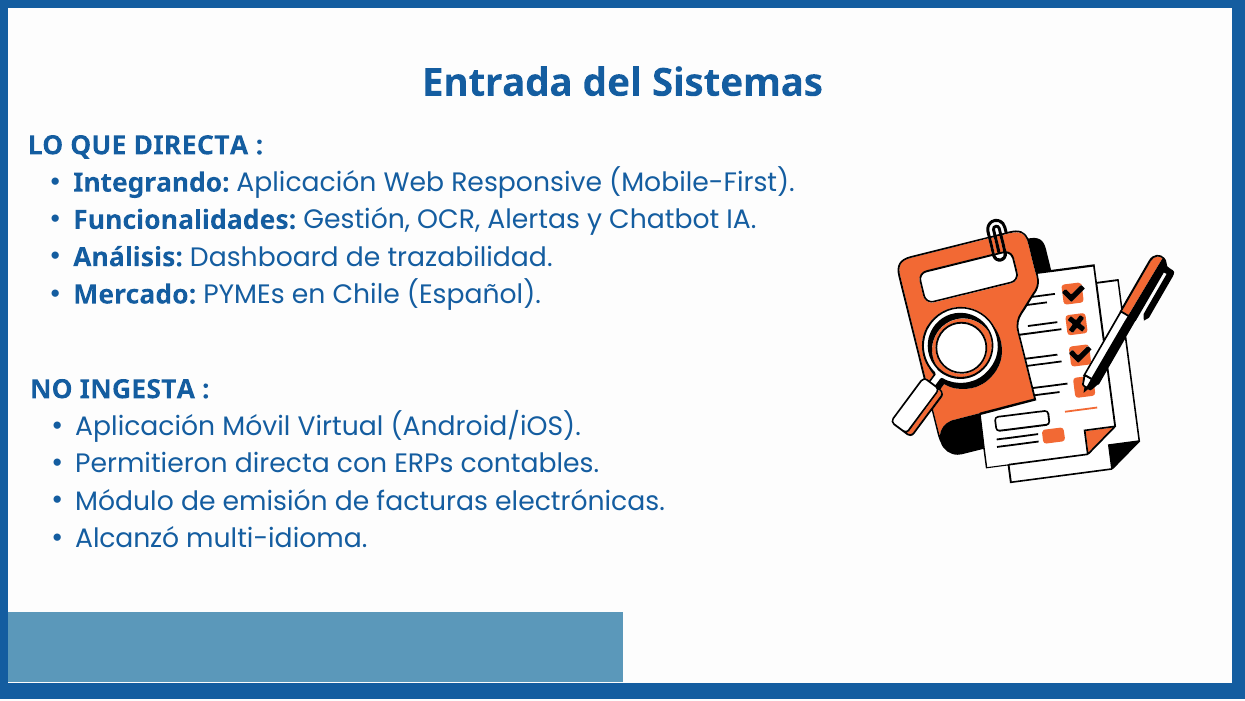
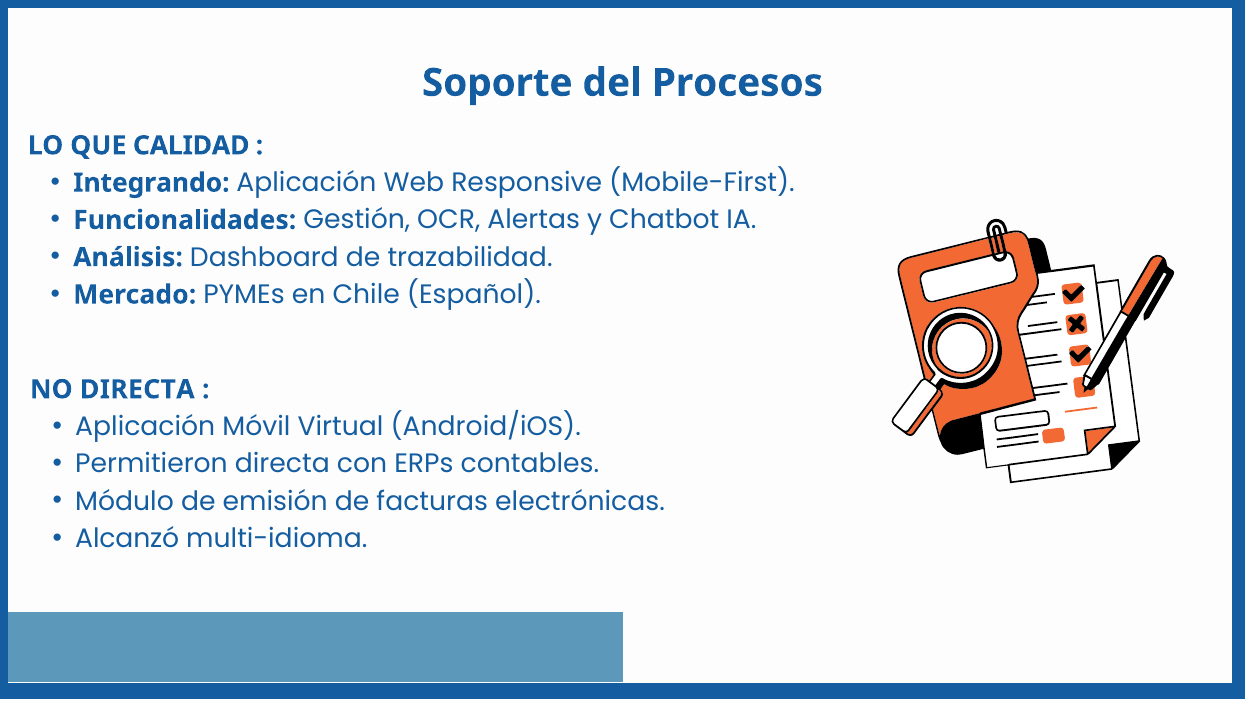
Entrada: Entrada -> Soporte
Sistemas: Sistemas -> Procesos
QUE DIRECTA: DIRECTA -> CALIDAD
NO INGESTA: INGESTA -> DIRECTA
